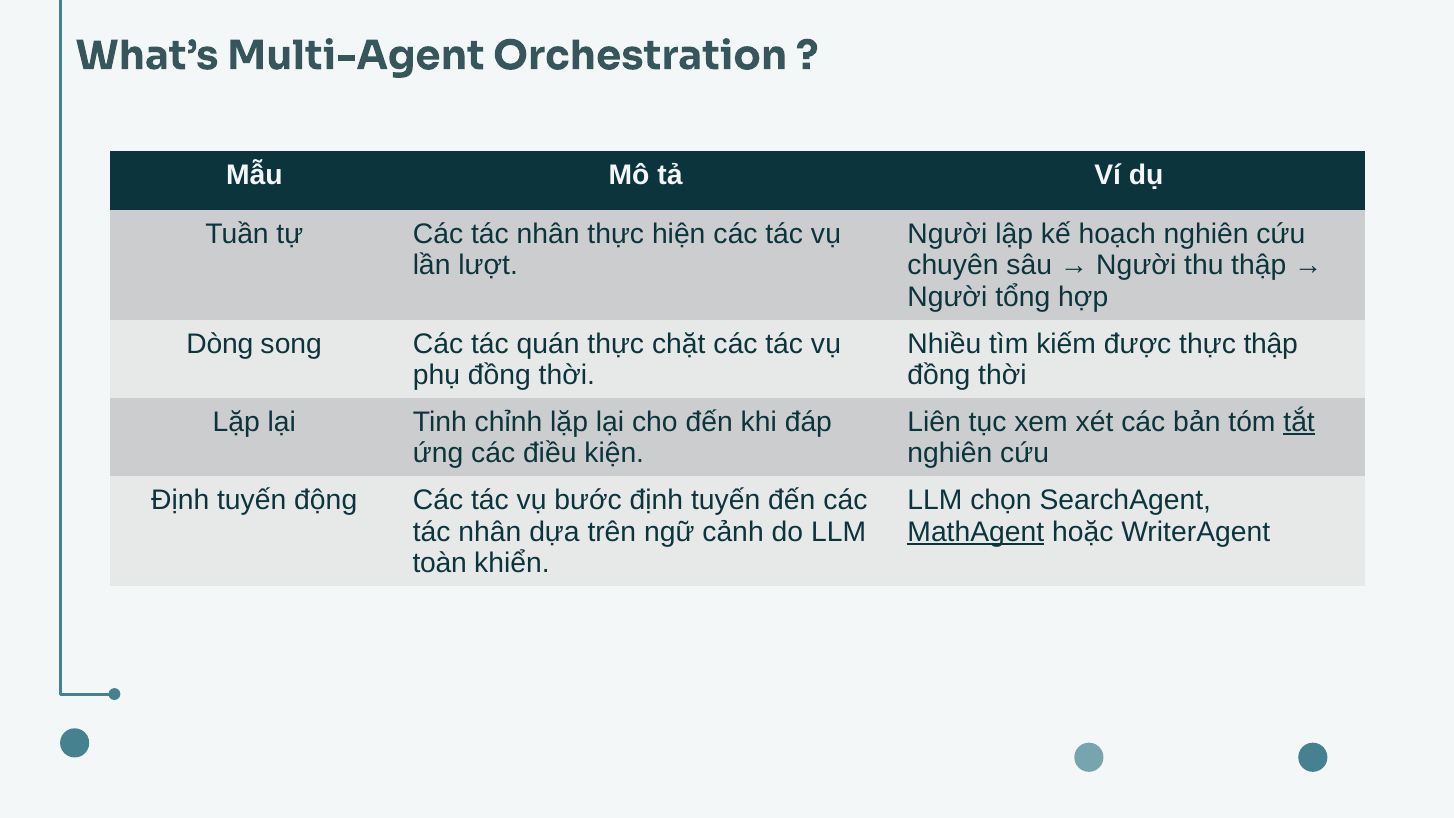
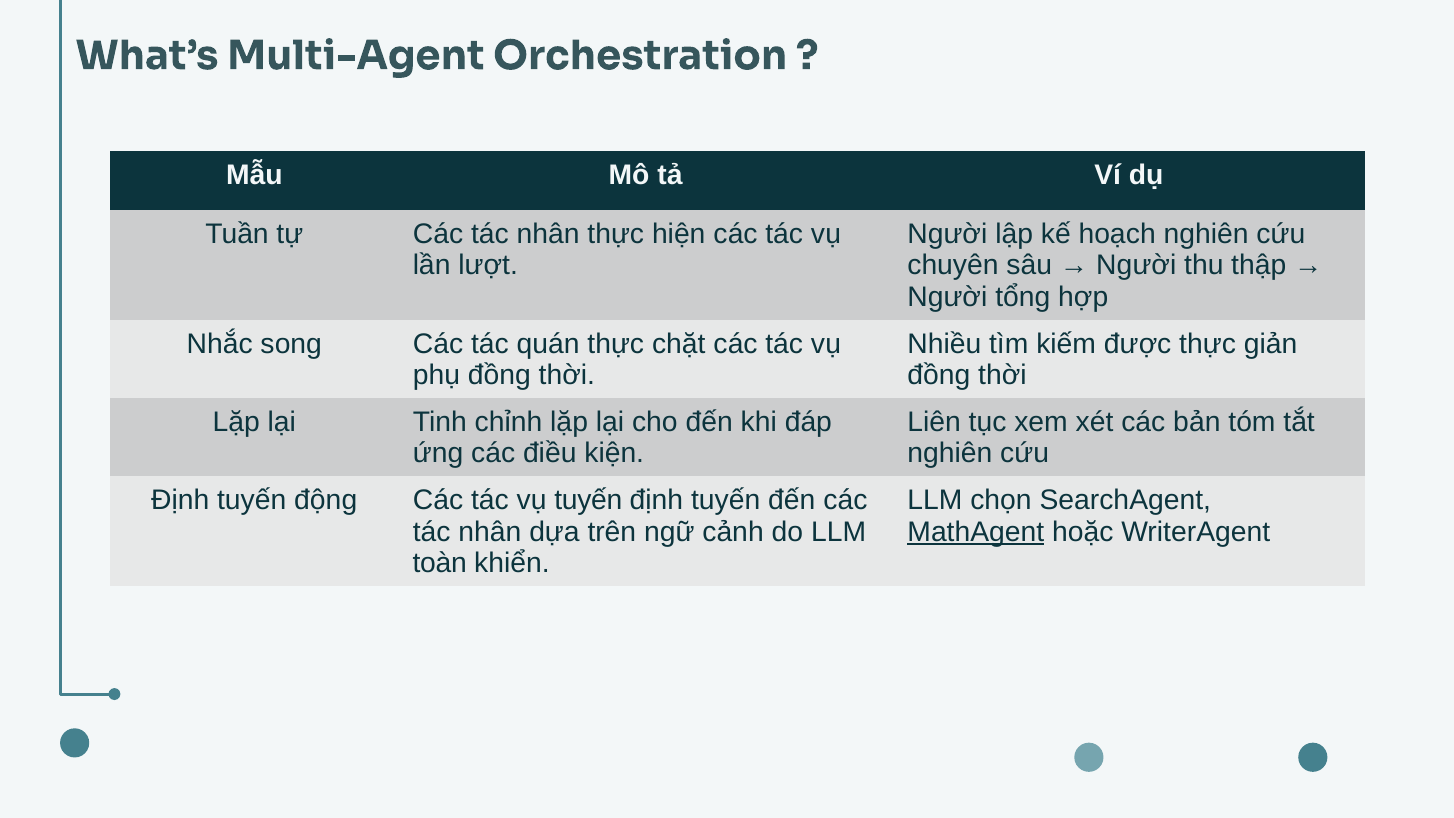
Dòng: Dòng -> Nhắc
thực thập: thập -> giản
tắt underline: present -> none
vụ bước: bước -> tuyến
